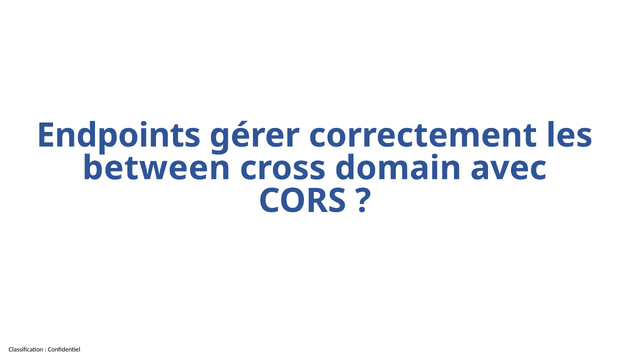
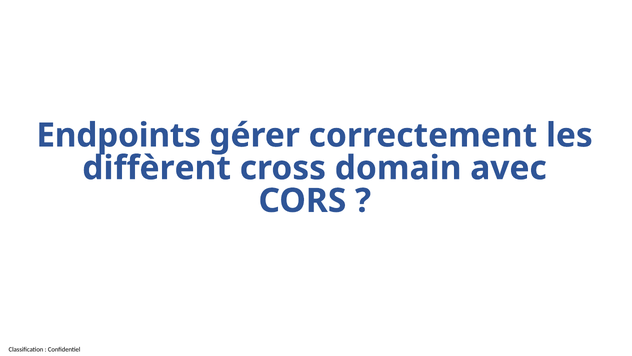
between: between -> diffèrent
